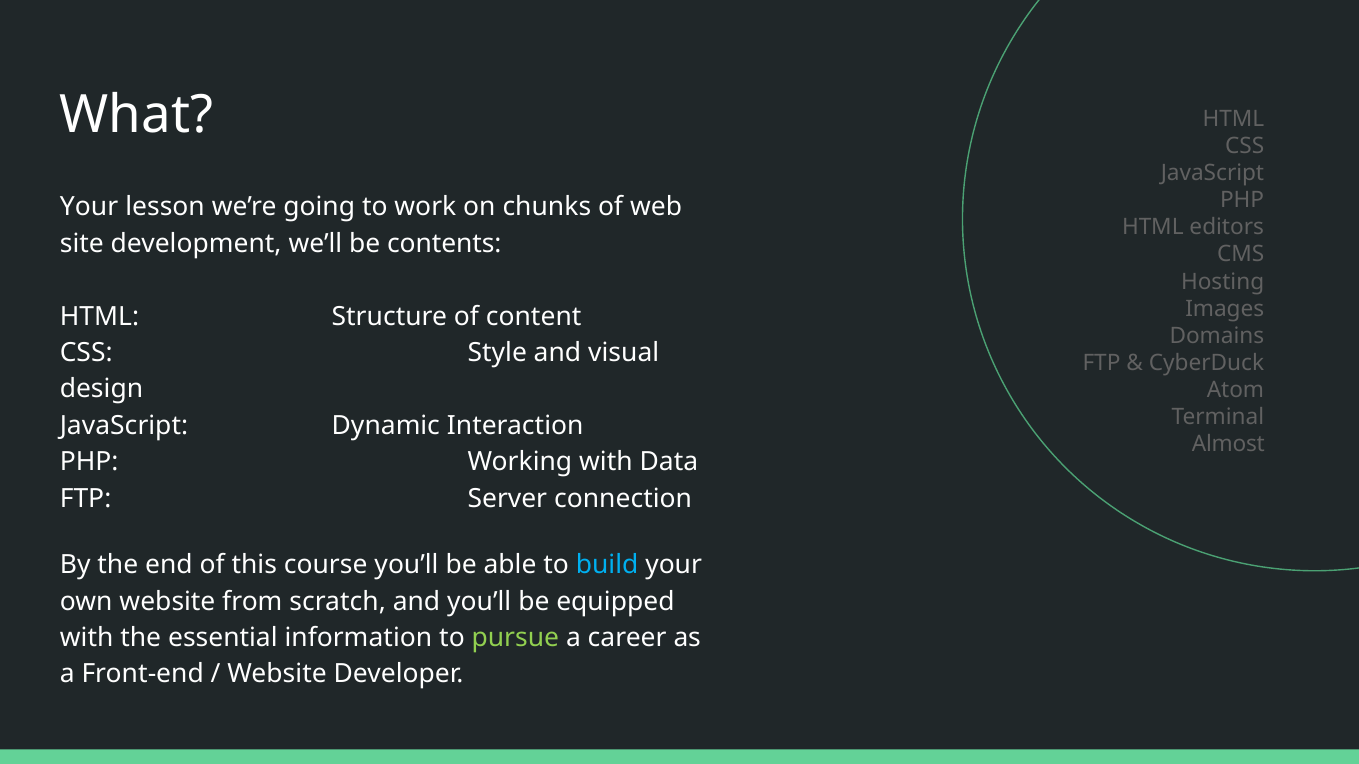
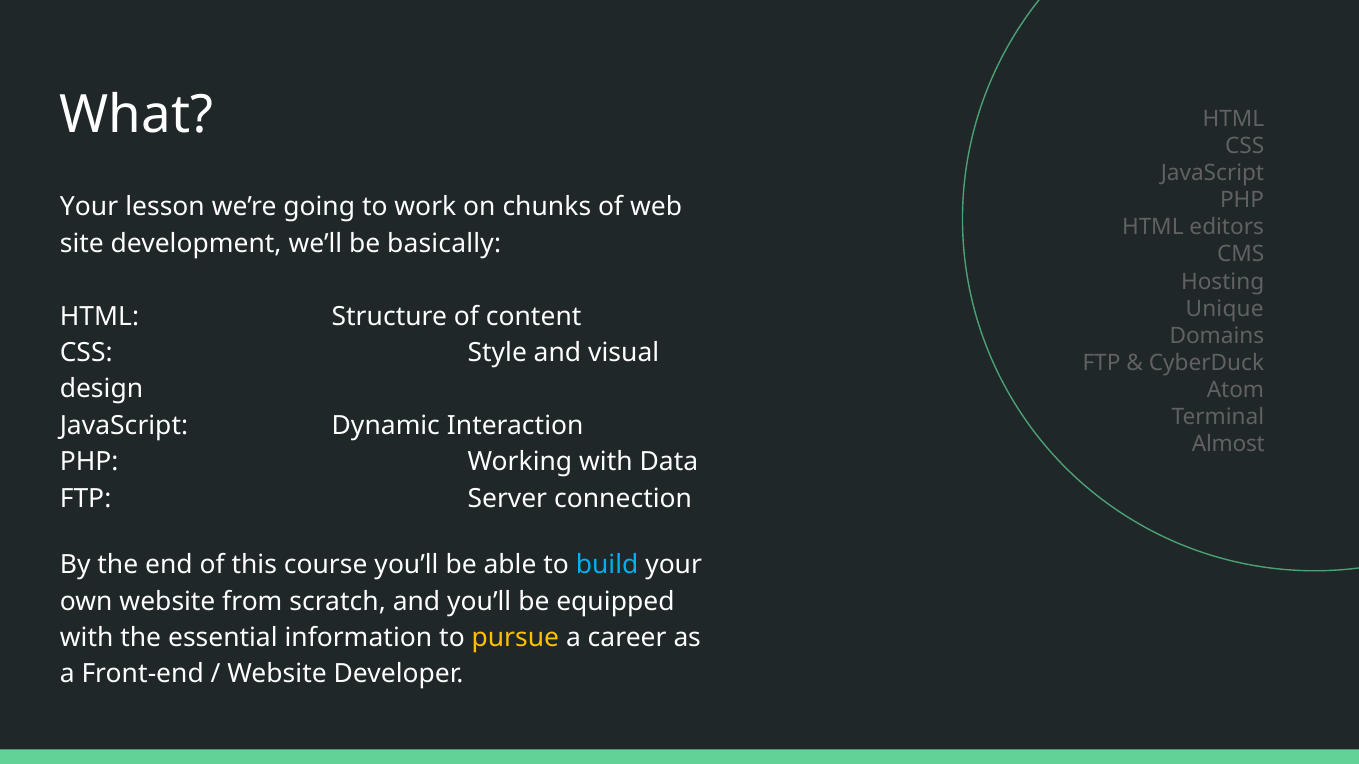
contents: contents -> basically
Images: Images -> Unique
pursue colour: light green -> yellow
